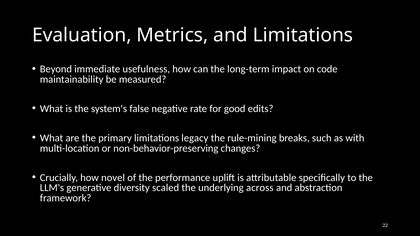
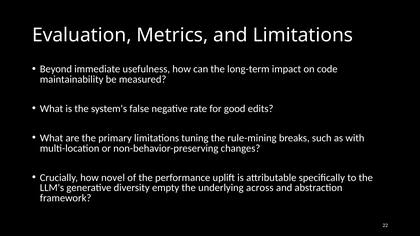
legacy: legacy -> tuning
scaled: scaled -> empty
